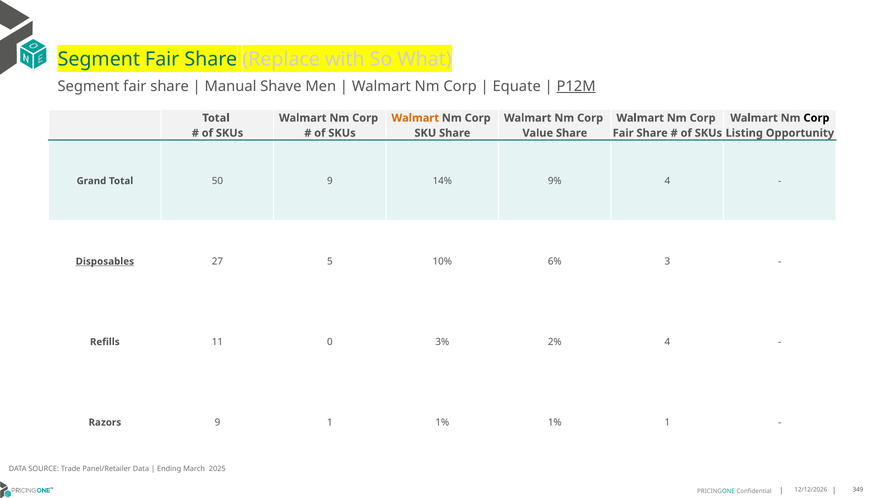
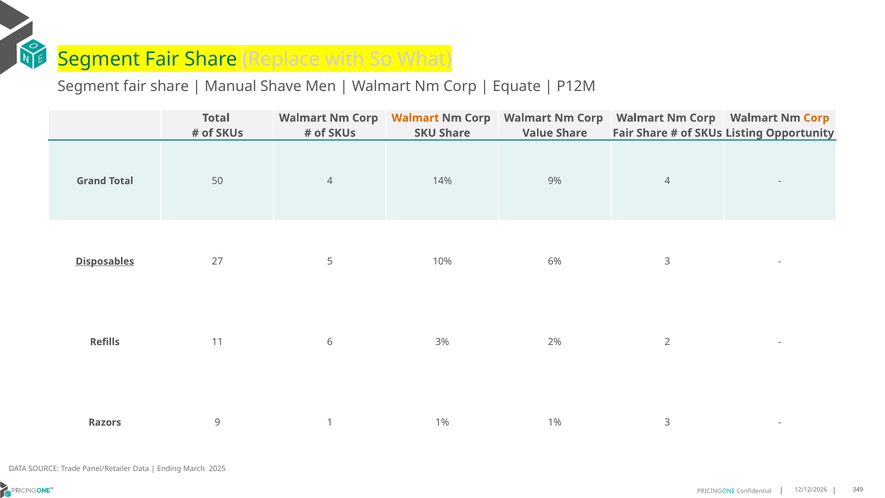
P12M underline: present -> none
Corp at (816, 118) colour: black -> orange
50 9: 9 -> 4
0: 0 -> 6
2% 4: 4 -> 2
1% 1: 1 -> 3
